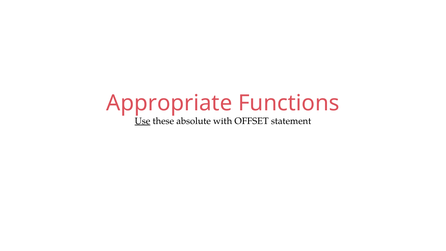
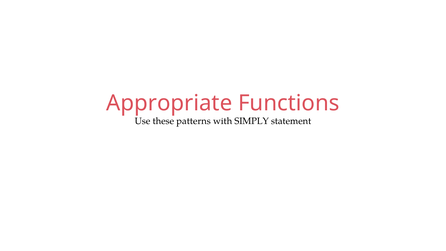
Use underline: present -> none
absolute: absolute -> patterns
OFFSET: OFFSET -> SIMPLY
